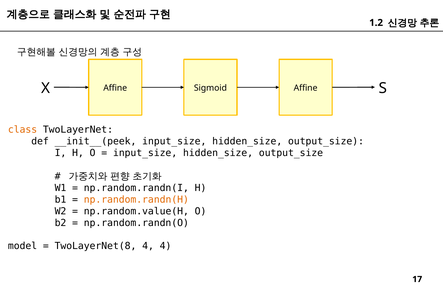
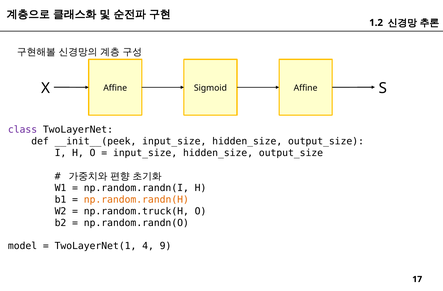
class colour: orange -> purple
np.random.value(H: np.random.value(H -> np.random.truck(H
TwoLayerNet(8: TwoLayerNet(8 -> TwoLayerNet(1
4 4: 4 -> 9
